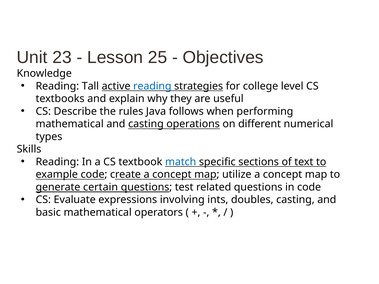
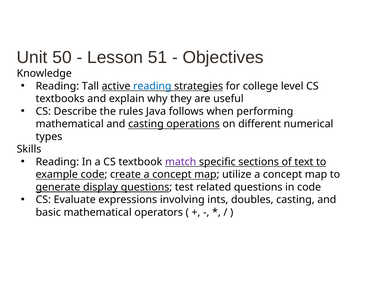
23: 23 -> 50
25: 25 -> 51
match colour: blue -> purple
certain: certain -> display
